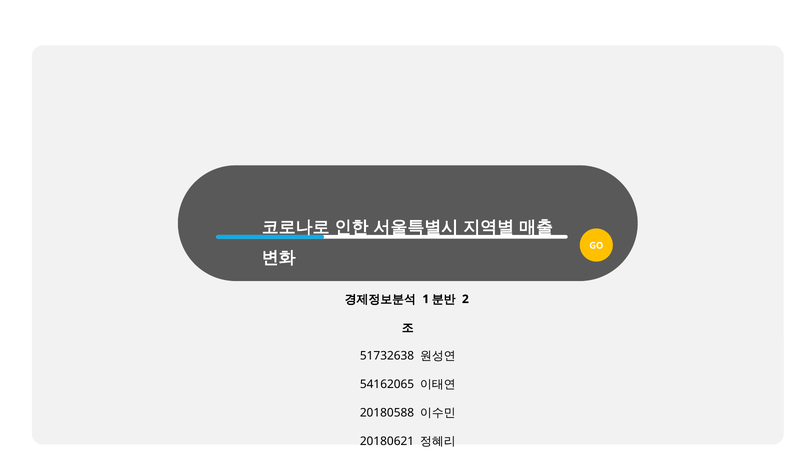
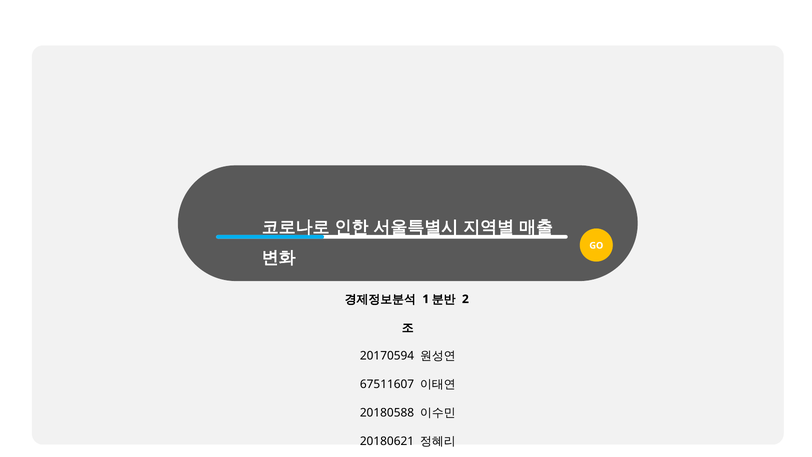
51732638: 51732638 -> 20170594
54162065: 54162065 -> 67511607
